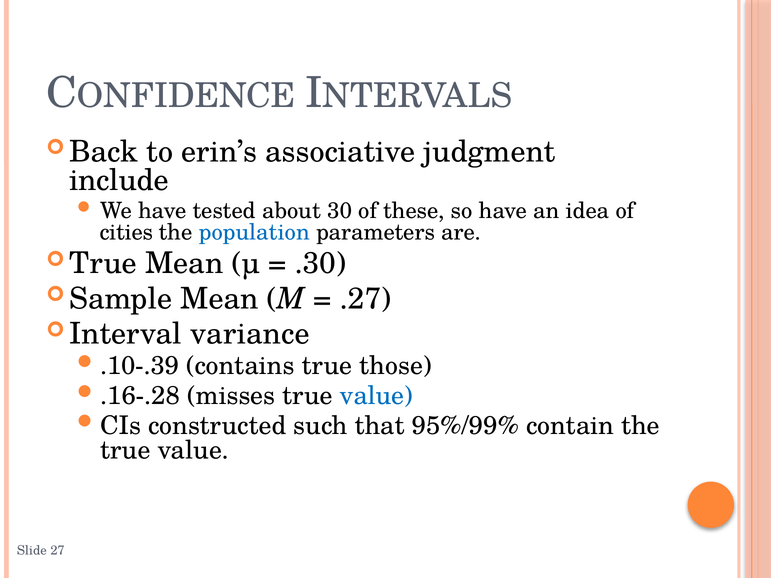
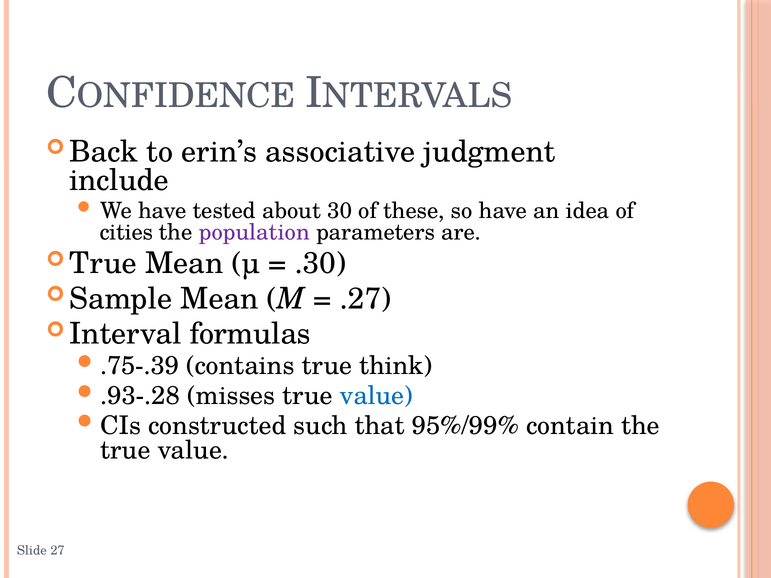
population colour: blue -> purple
variance: variance -> formulas
.10-.39: .10-.39 -> .75-.39
those: those -> think
.16-.28: .16-.28 -> .93-.28
